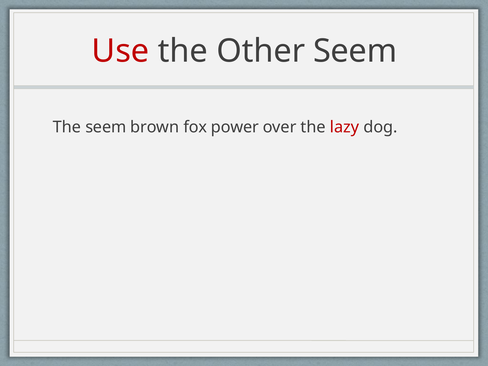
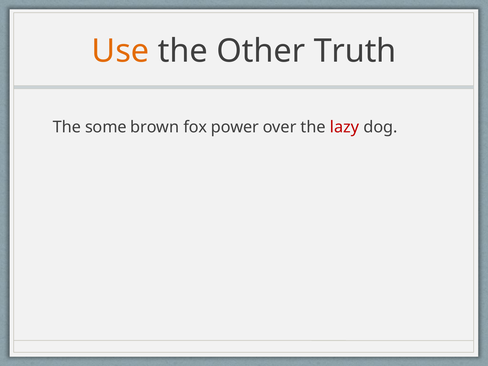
Use colour: red -> orange
Other Seem: Seem -> Truth
The seem: seem -> some
